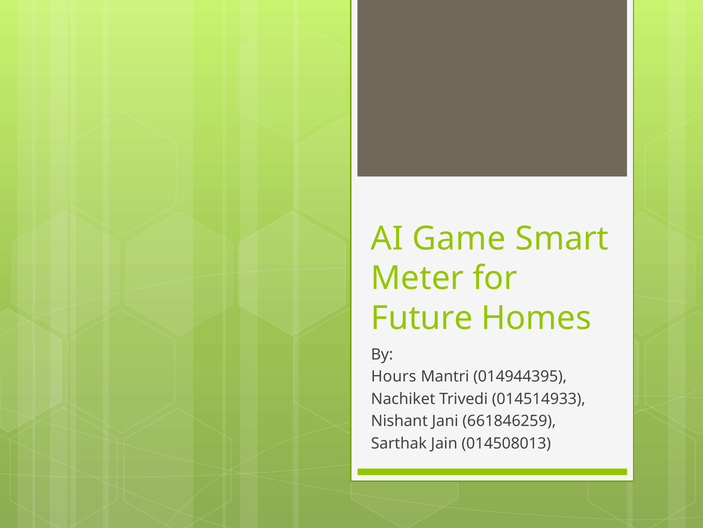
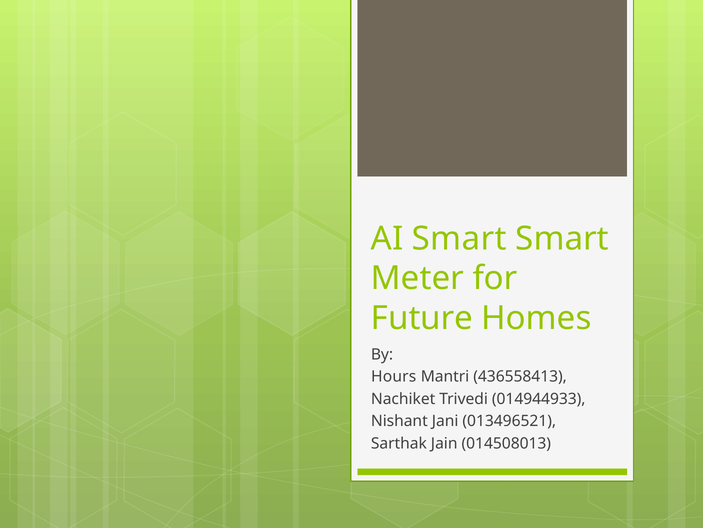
AI Game: Game -> Smart
014944395: 014944395 -> 436558413
014514933: 014514933 -> 014944933
661846259: 661846259 -> 013496521
